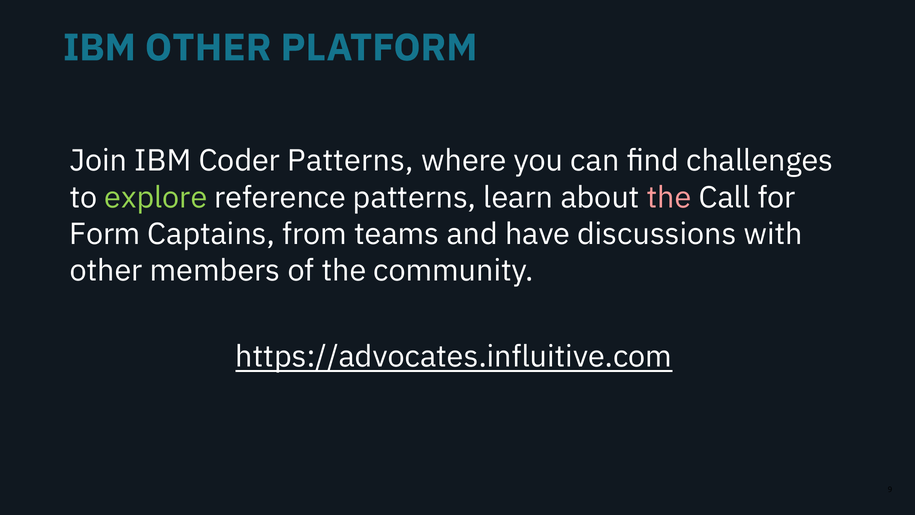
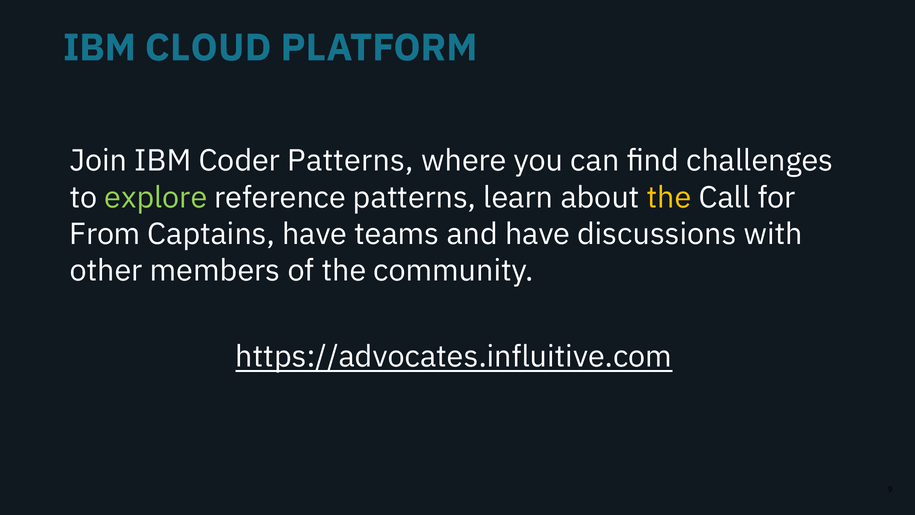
IBM OTHER: OTHER -> CLOUD
the at (669, 197) colour: pink -> yellow
Form: Form -> From
Captains from: from -> have
